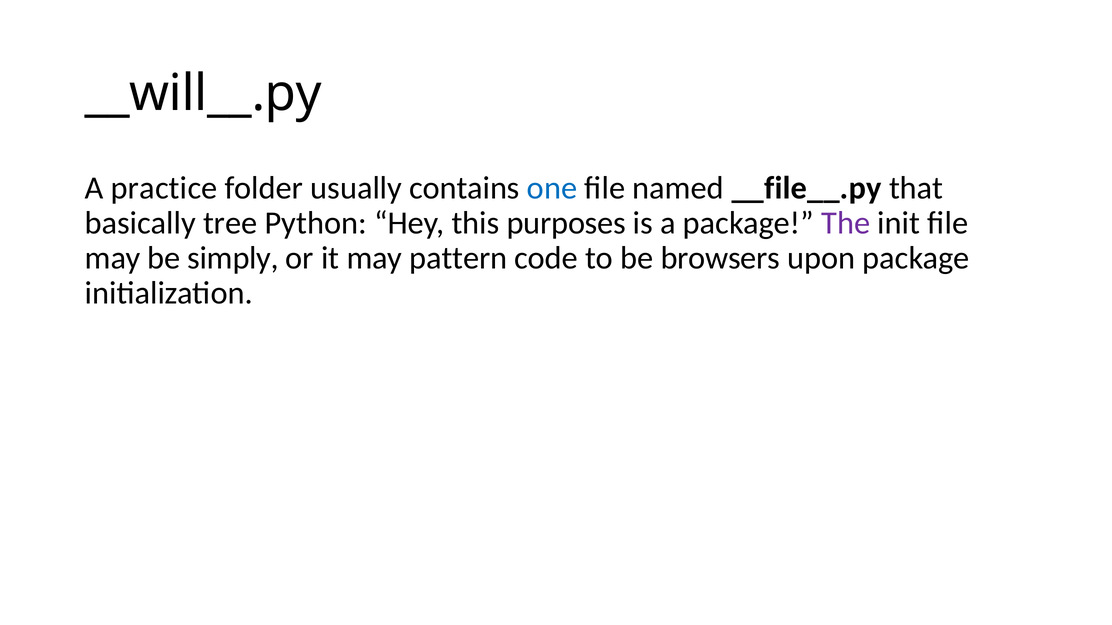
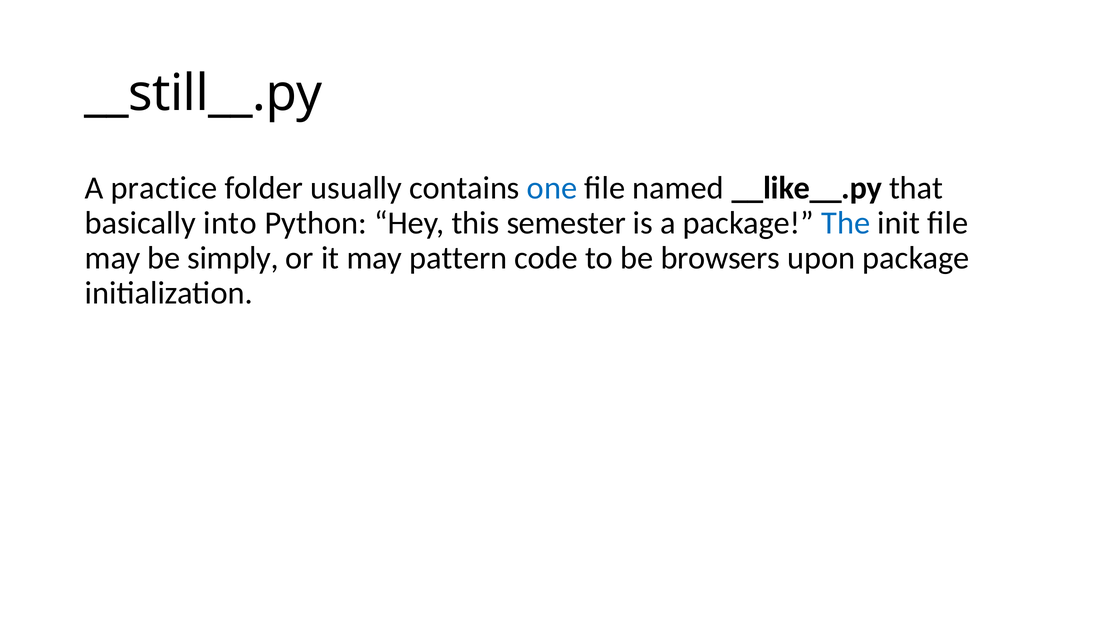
__will__.py: __will__.py -> __still__.py
__file__.py: __file__.py -> __like__.py
tree: tree -> into
purposes: purposes -> semester
The colour: purple -> blue
